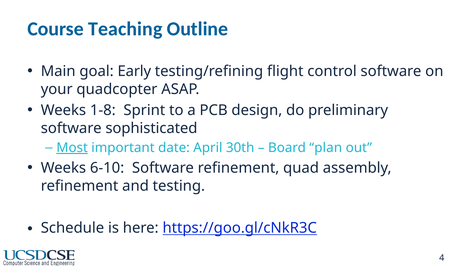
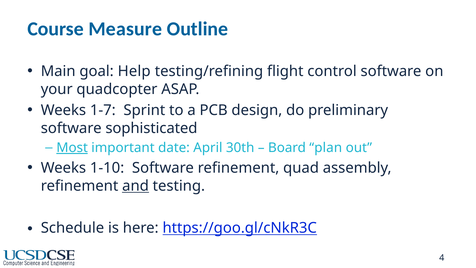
Teaching: Teaching -> Measure
Early: Early -> Help
1-8: 1-8 -> 1-7
6-10: 6-10 -> 1-10
and underline: none -> present
